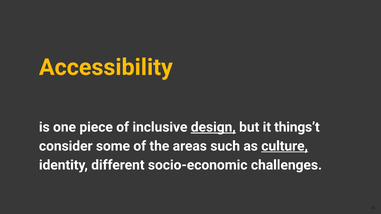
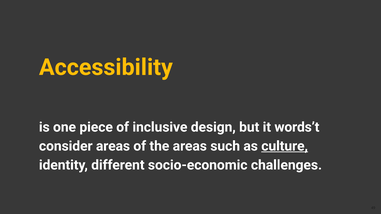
design underline: present -> none
things’t: things’t -> words’t
consider some: some -> areas
